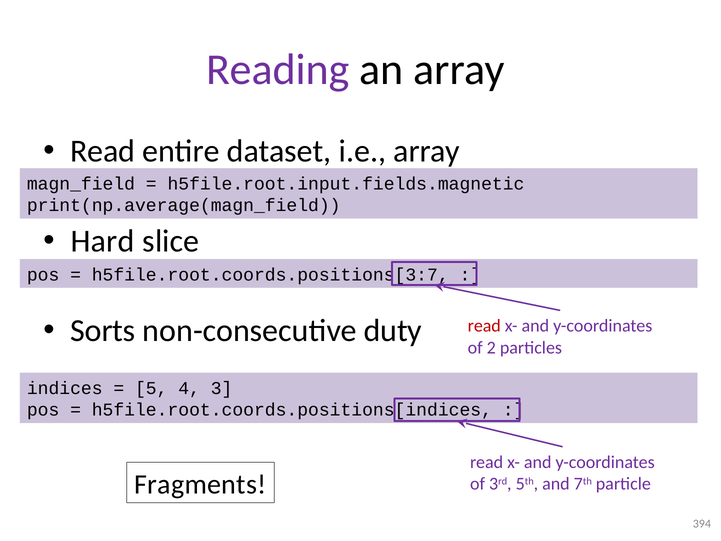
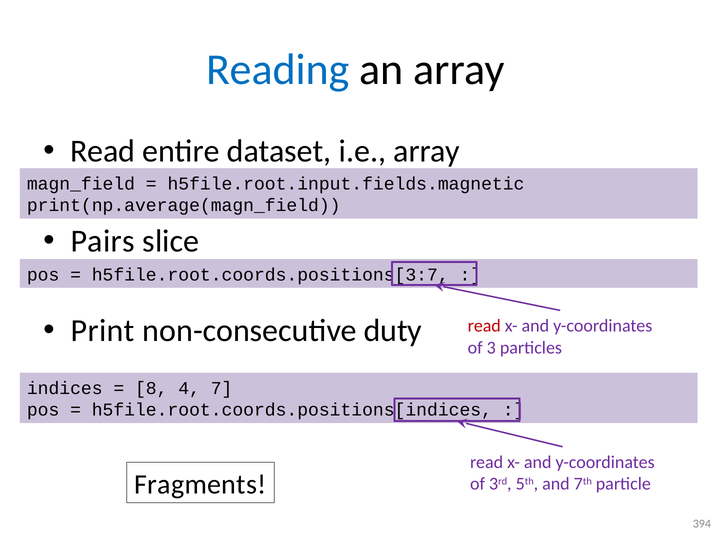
Reading colour: purple -> blue
Hard: Hard -> Pairs
Sorts: Sorts -> Print
2: 2 -> 3
5: 5 -> 8
3: 3 -> 7
